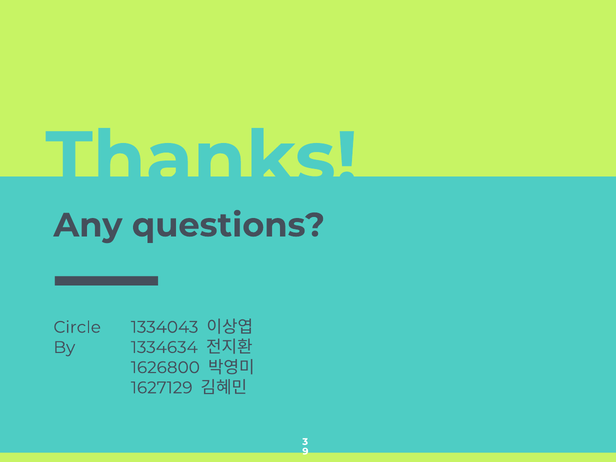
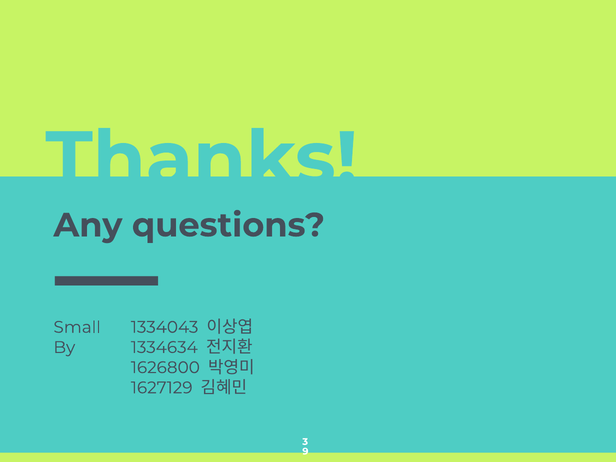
Circle: Circle -> Small
